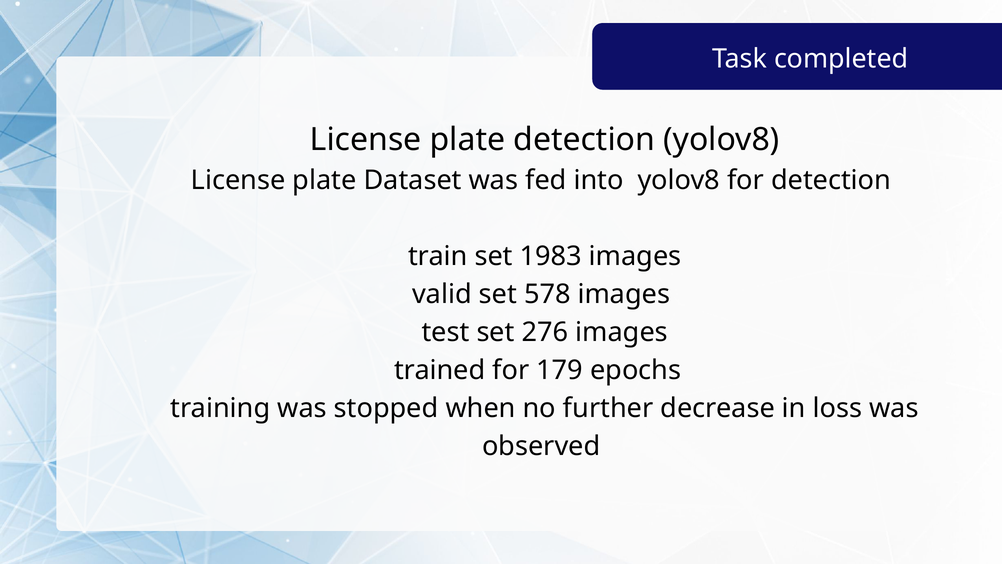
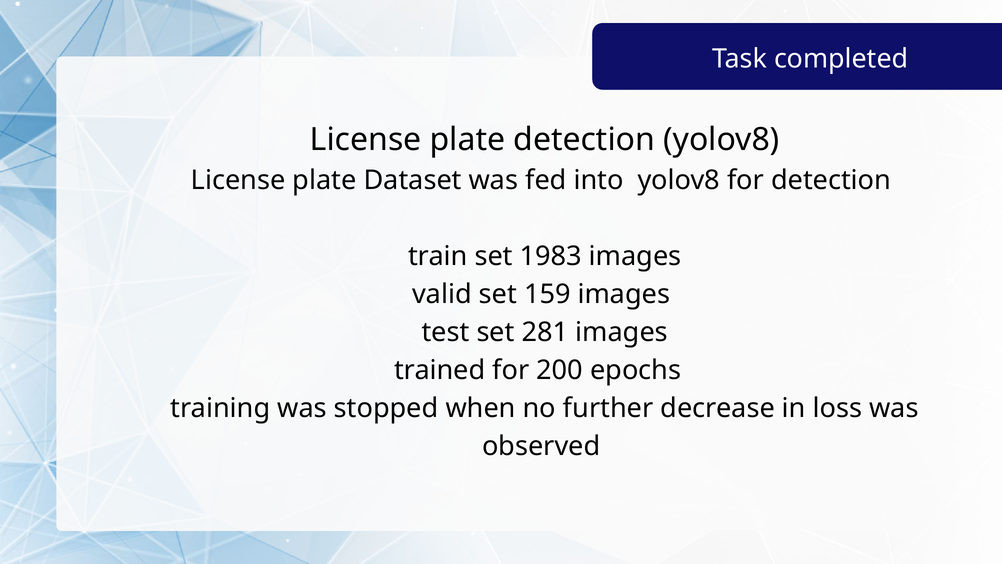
578: 578 -> 159
276: 276 -> 281
179: 179 -> 200
